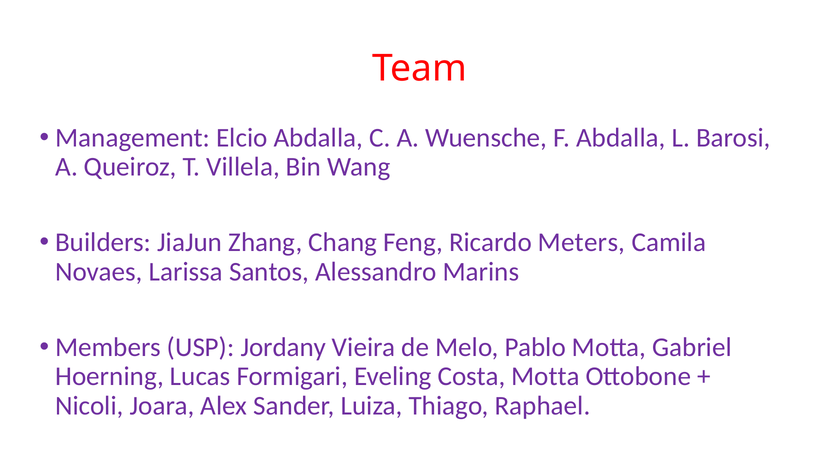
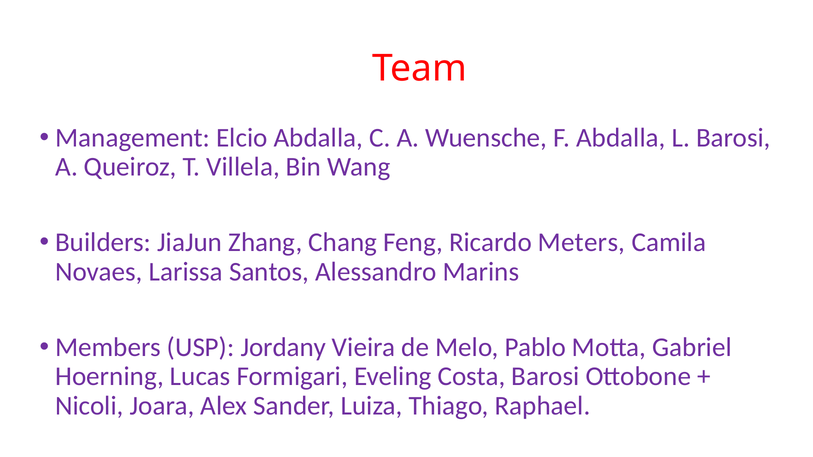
Costa Motta: Motta -> Barosi
